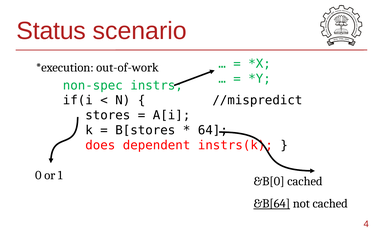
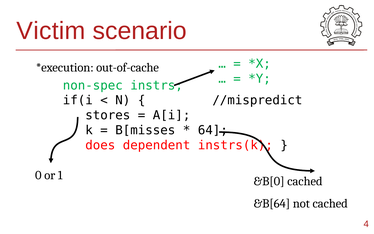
Status: Status -> Victim
out-of-work: out-of-work -> out-of-cache
B[stores: B[stores -> B[misses
&B[64 underline: present -> none
